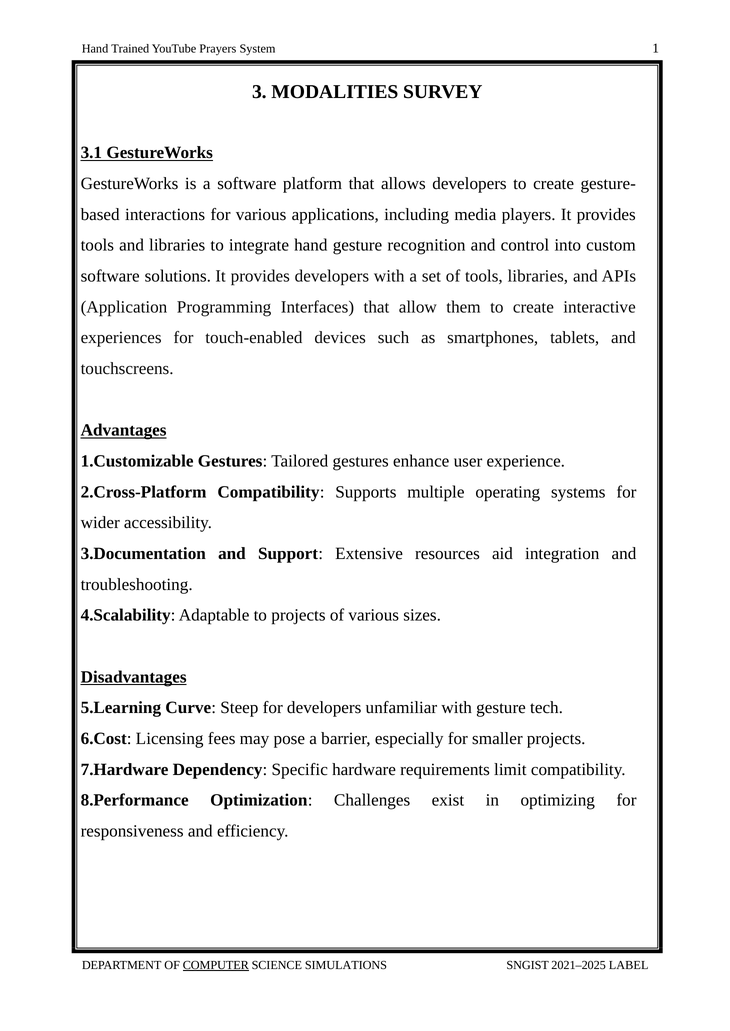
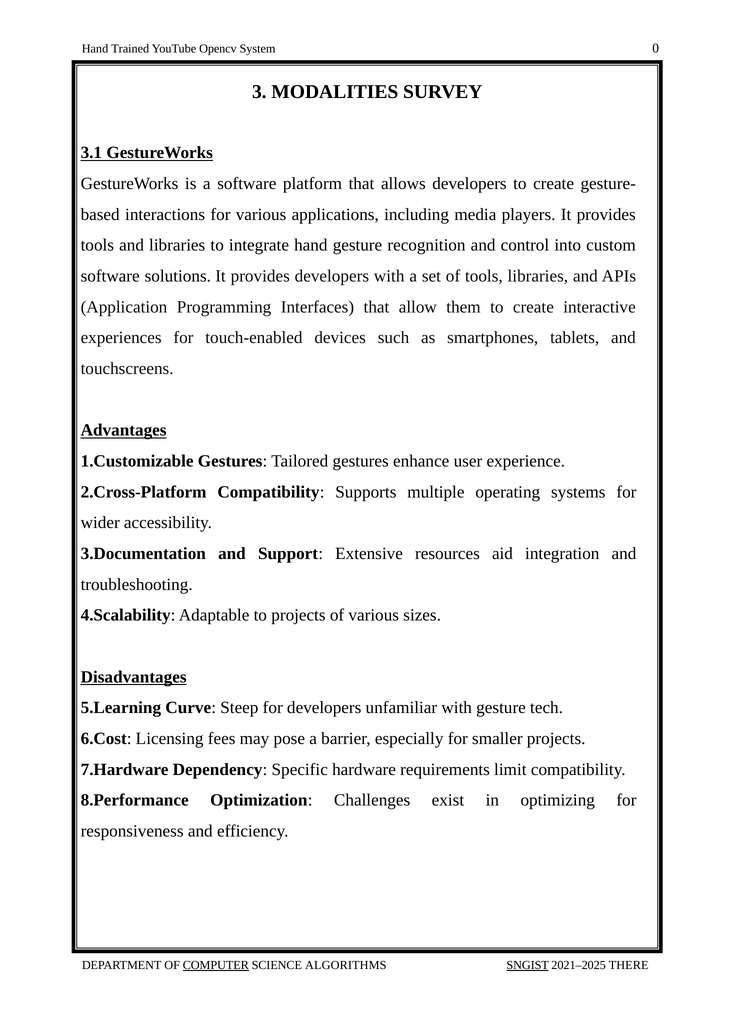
Prayers: Prayers -> Opencv
1: 1 -> 0
SIMULATIONS: SIMULATIONS -> ALGORITHMS
SNGIST underline: none -> present
LABEL: LABEL -> THERE
